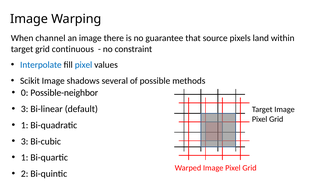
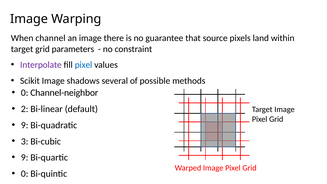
continuous: continuous -> parameters
Interpolate colour: blue -> purple
Possible-neighbor: Possible-neighbor -> Channel-neighbor
3 at (25, 109): 3 -> 2
1 at (25, 125): 1 -> 9
1 at (25, 157): 1 -> 9
2 at (25, 174): 2 -> 0
